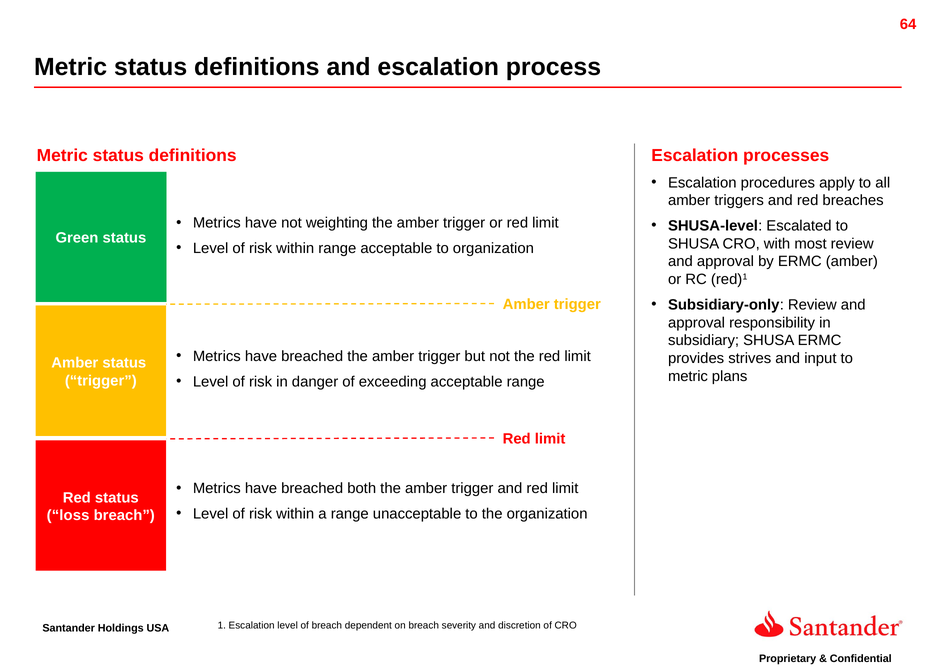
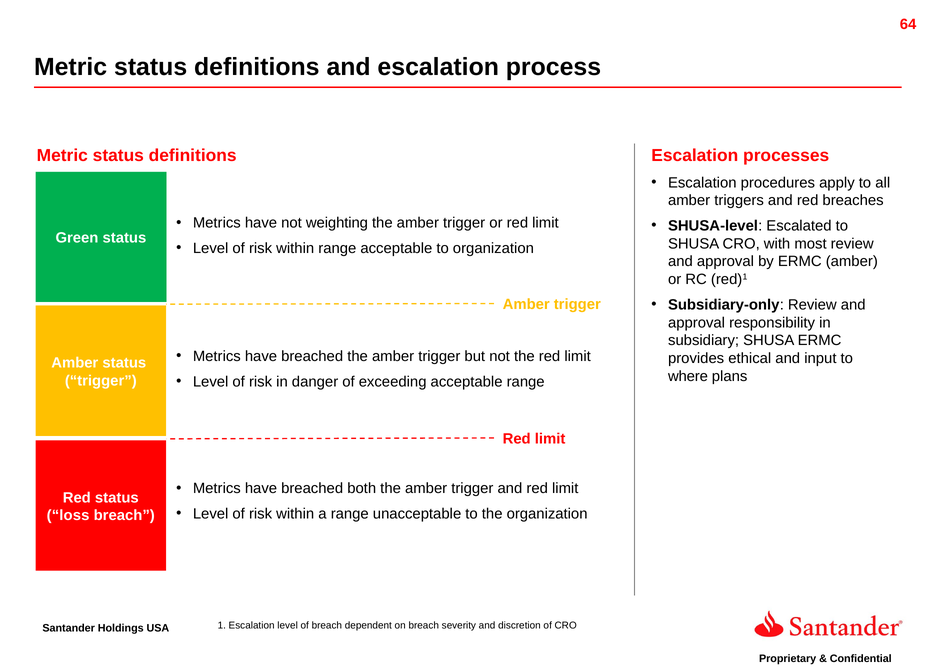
strives: strives -> ethical
metric at (688, 376): metric -> where
